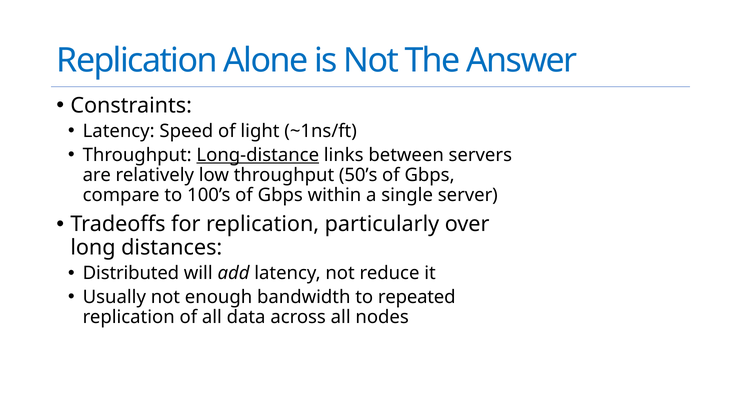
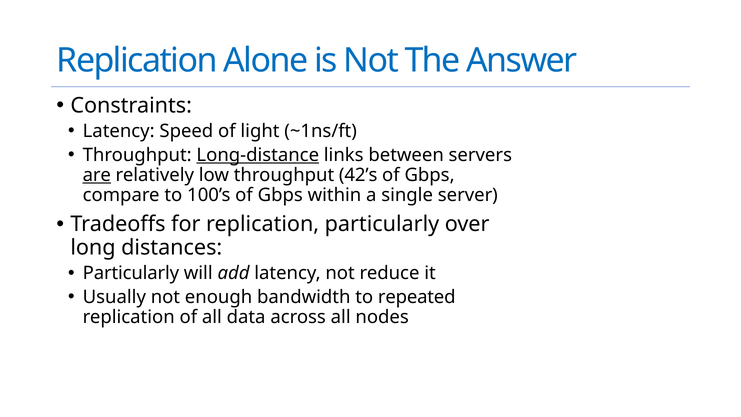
are underline: none -> present
50’s: 50’s -> 42’s
Distributed at (131, 273): Distributed -> Particularly
